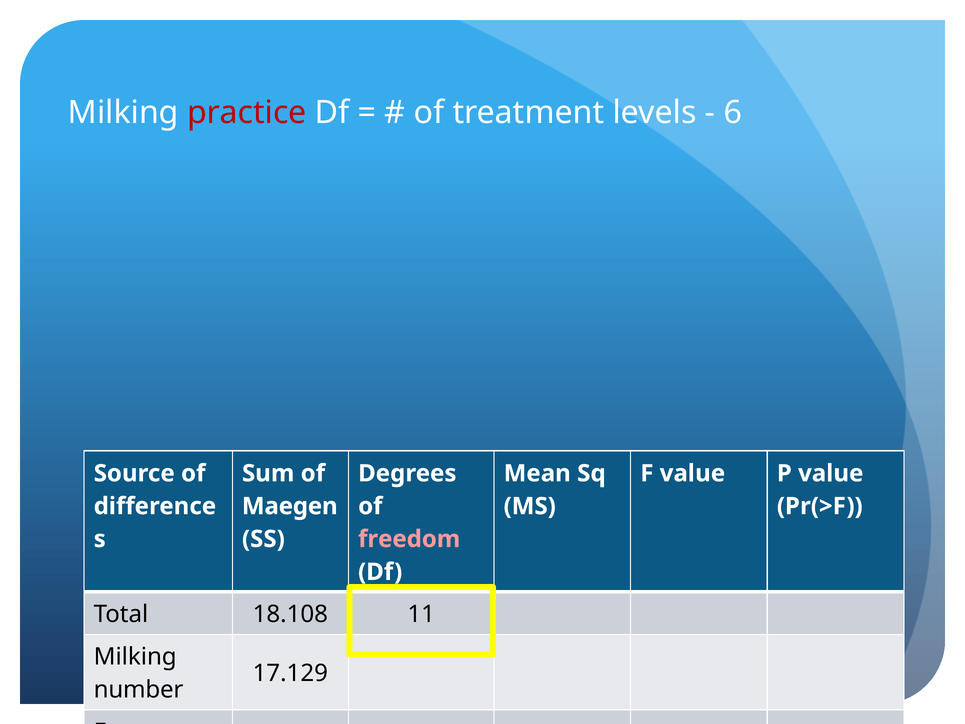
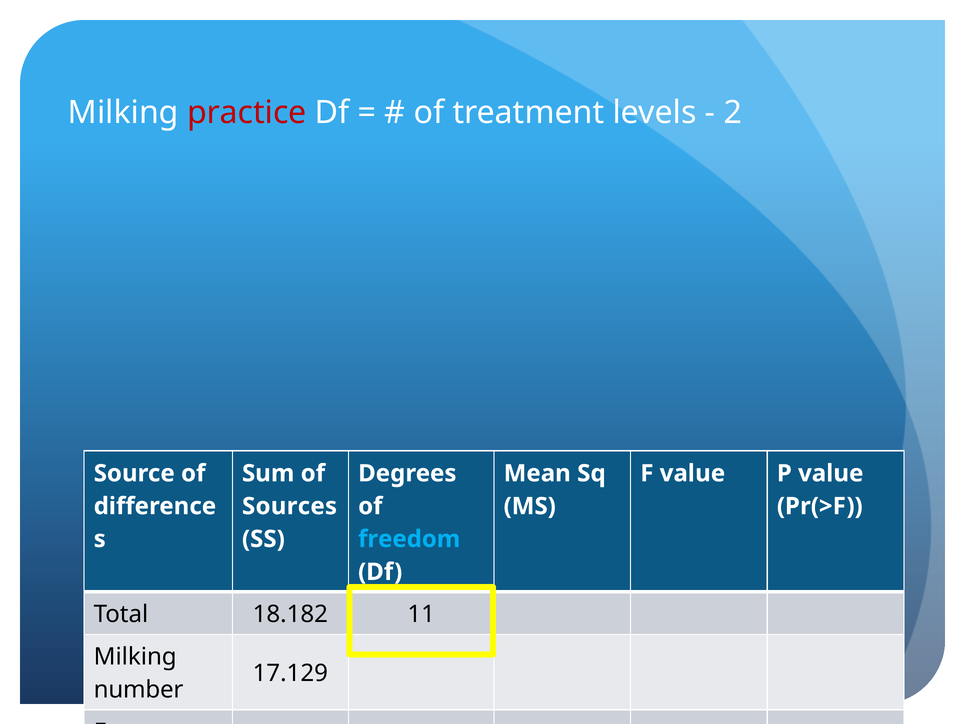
6: 6 -> 2
Maegen: Maegen -> Sources
freedom colour: pink -> light blue
18.108: 18.108 -> 18.182
